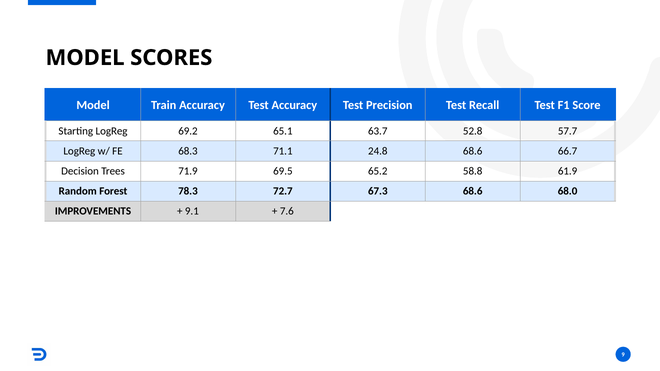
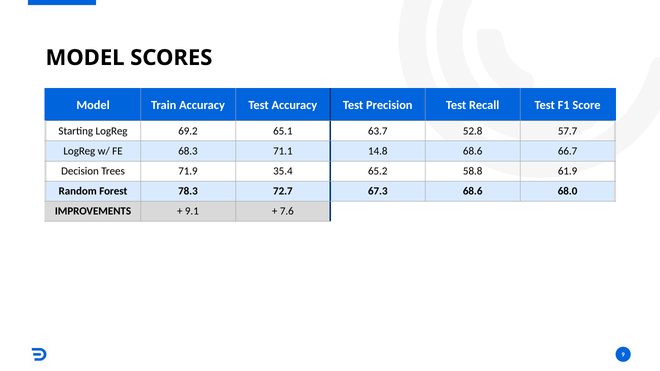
24.8: 24.8 -> 14.8
69.5: 69.5 -> 35.4
